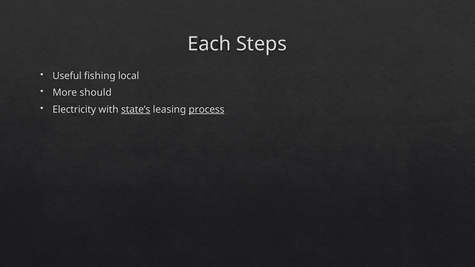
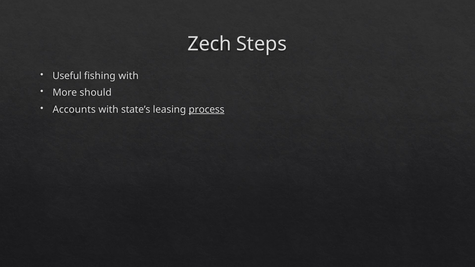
Each: Each -> Zech
fishing local: local -> with
Electricity: Electricity -> Accounts
state’s underline: present -> none
